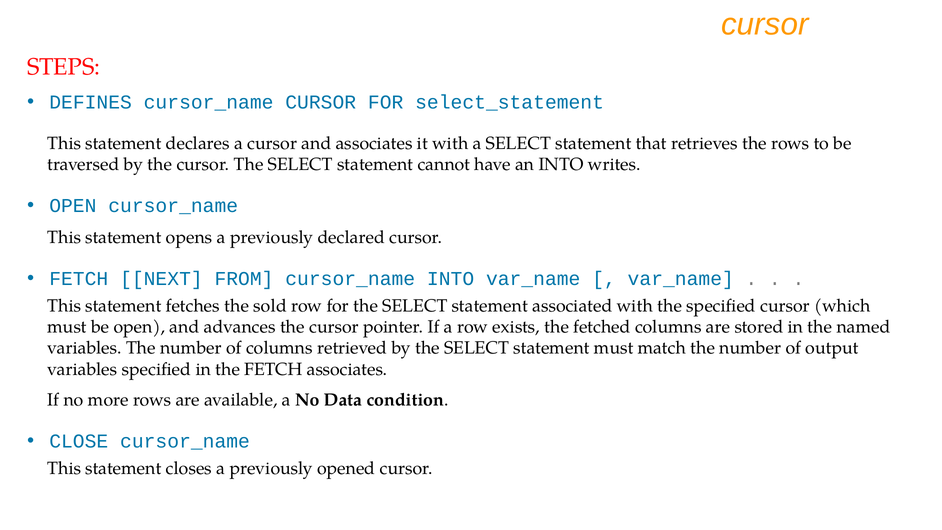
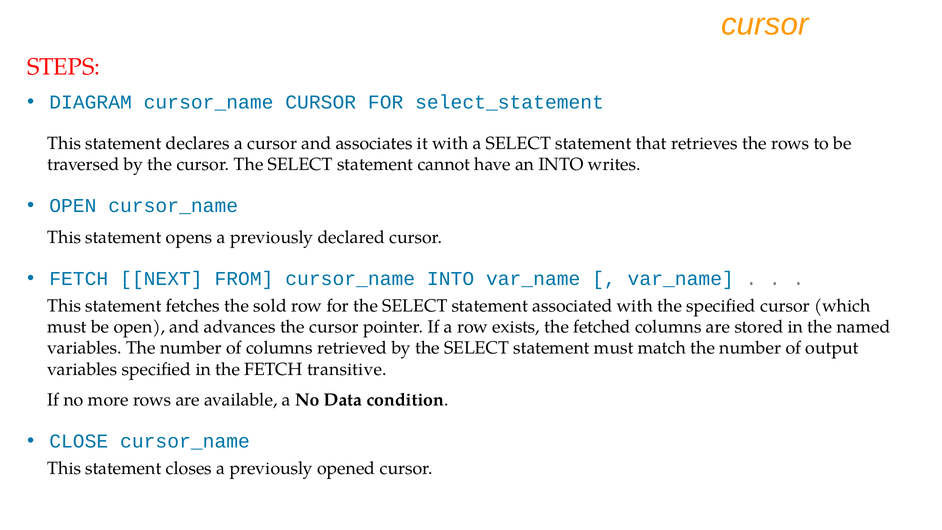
DEFINES: DEFINES -> DIAGRAM
FETCH associates: associates -> transitive
